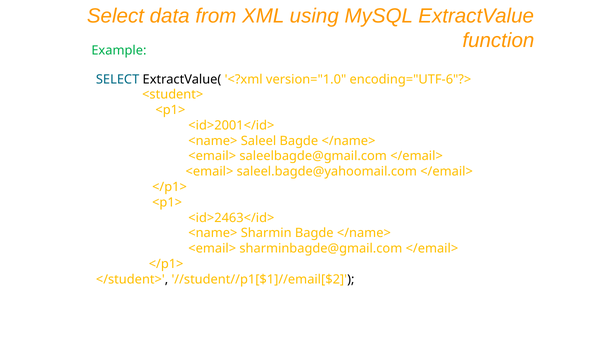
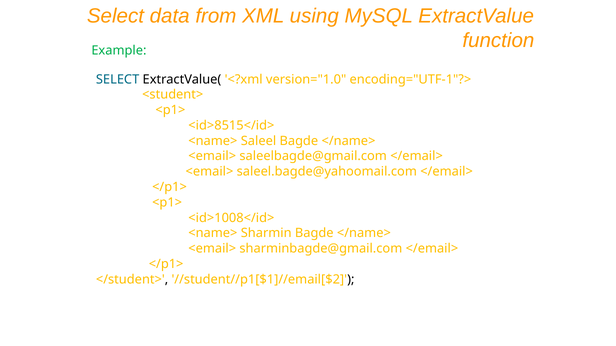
encoding="UTF-6"?>: encoding="UTF-6"?> -> encoding="UTF-1"?>
<id>2001</id>: <id>2001</id> -> <id>8515</id>
<id>2463</id>: <id>2463</id> -> <id>1008</id>
